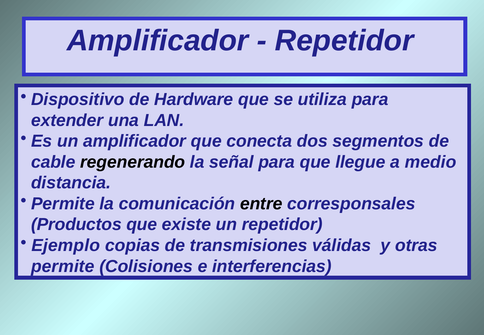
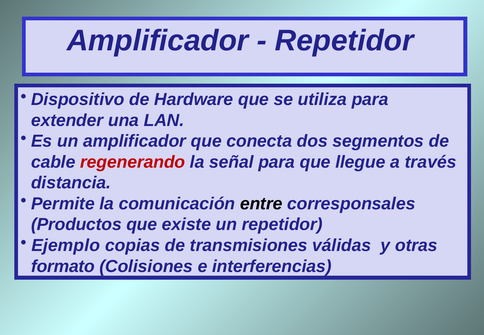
regenerando colour: black -> red
medio: medio -> través
permite at (63, 266): permite -> formato
